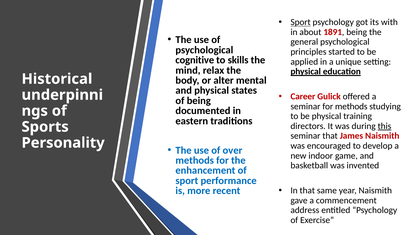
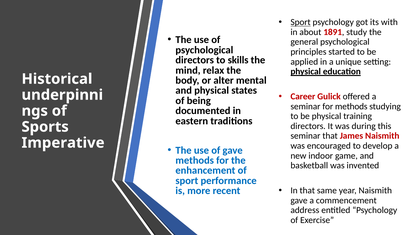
1891 being: being -> study
cognitive at (195, 60): cognitive -> directors
this underline: present -> none
Personality: Personality -> Imperative
of over: over -> gave
